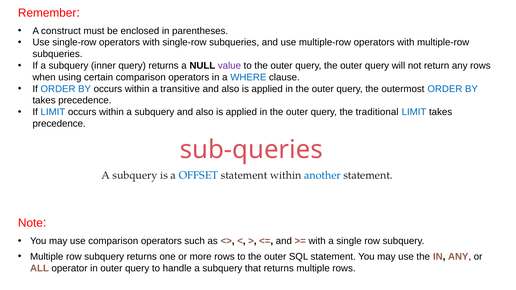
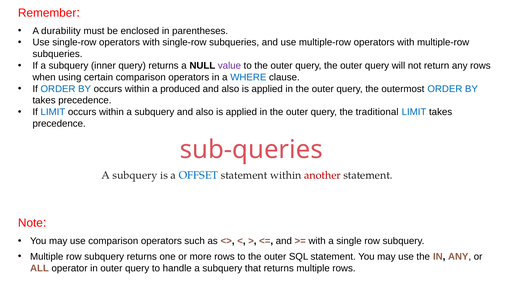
construct: construct -> durability
transitive: transitive -> produced
another colour: blue -> red
